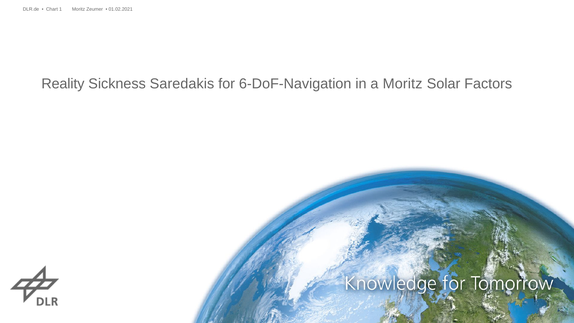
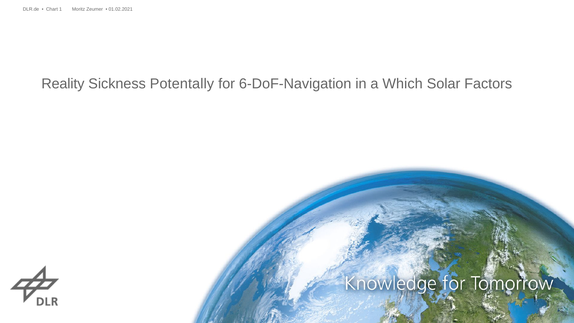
Saredakis: Saredakis -> Potentally
a Moritz: Moritz -> Which
